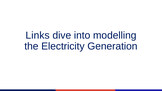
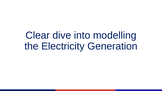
Links: Links -> Clear
